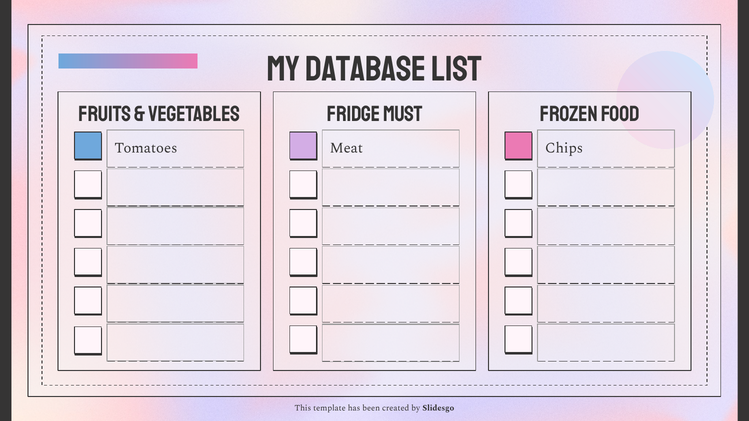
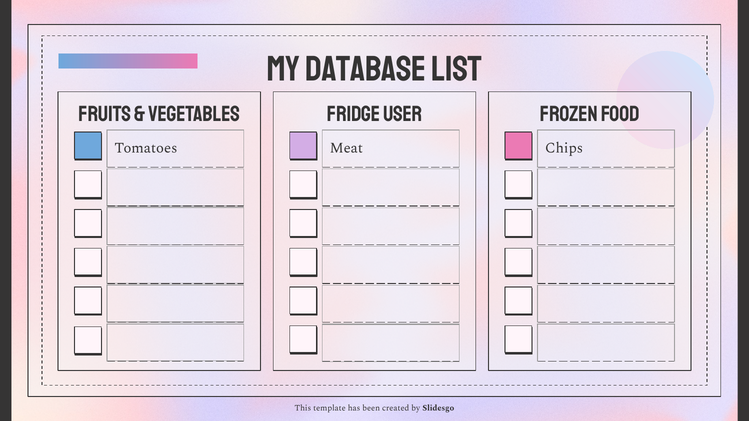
MUST: MUST -> USER
